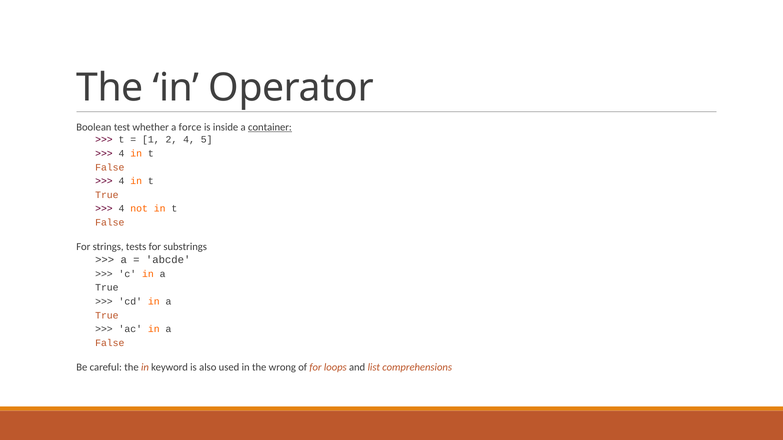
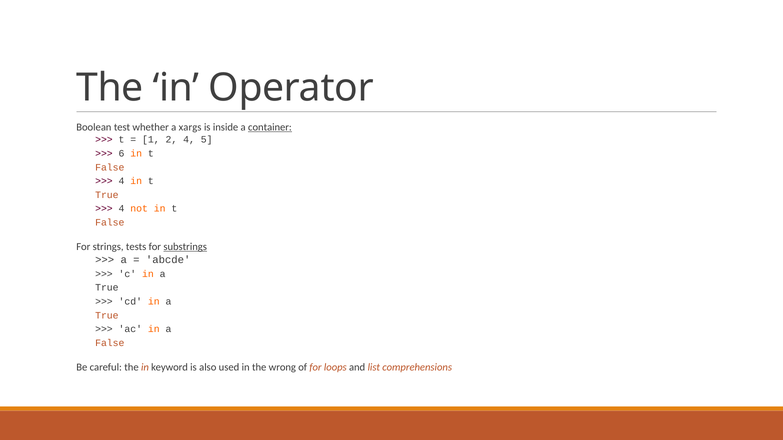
force: force -> xargs
4 at (122, 154): 4 -> 6
substrings underline: none -> present
